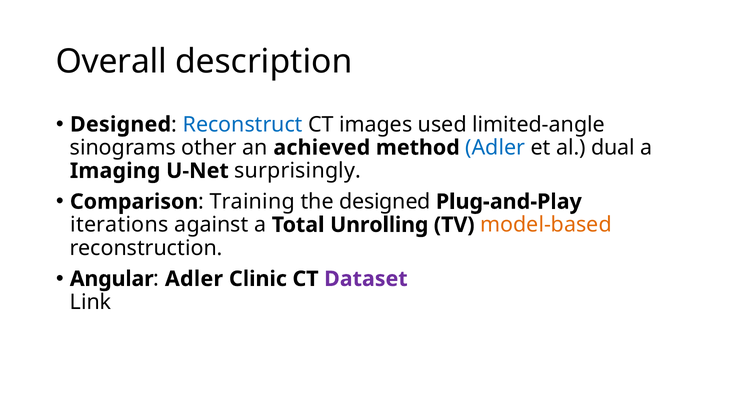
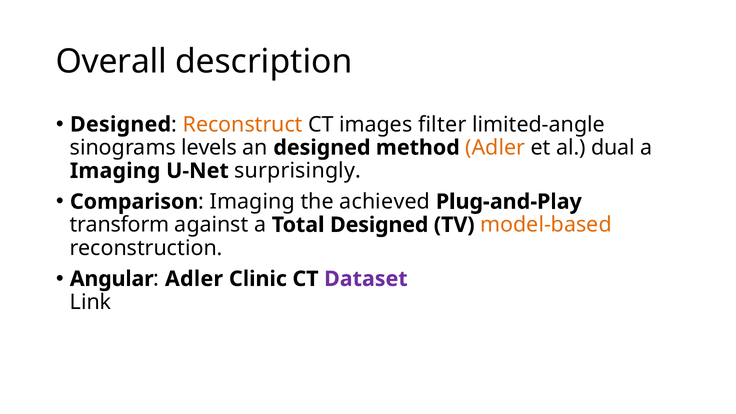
Reconstruct colour: blue -> orange
used: used -> filter
other: other -> levels
an achieved: achieved -> designed
Adler at (495, 148) colour: blue -> orange
Training at (252, 202): Training -> Imaging
the designed: designed -> achieved
iterations: iterations -> transform
Total Unrolling: Unrolling -> Designed
